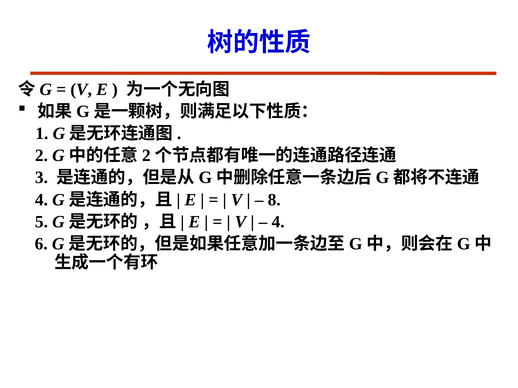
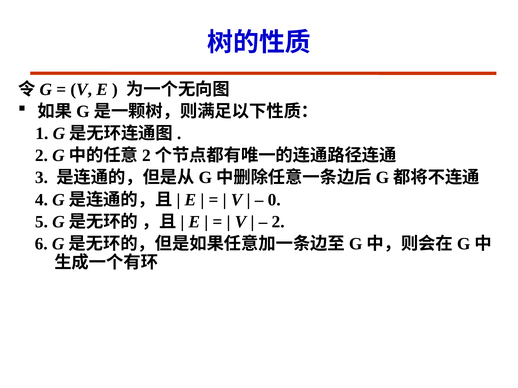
8: 8 -> 0
4 at (278, 222): 4 -> 2
